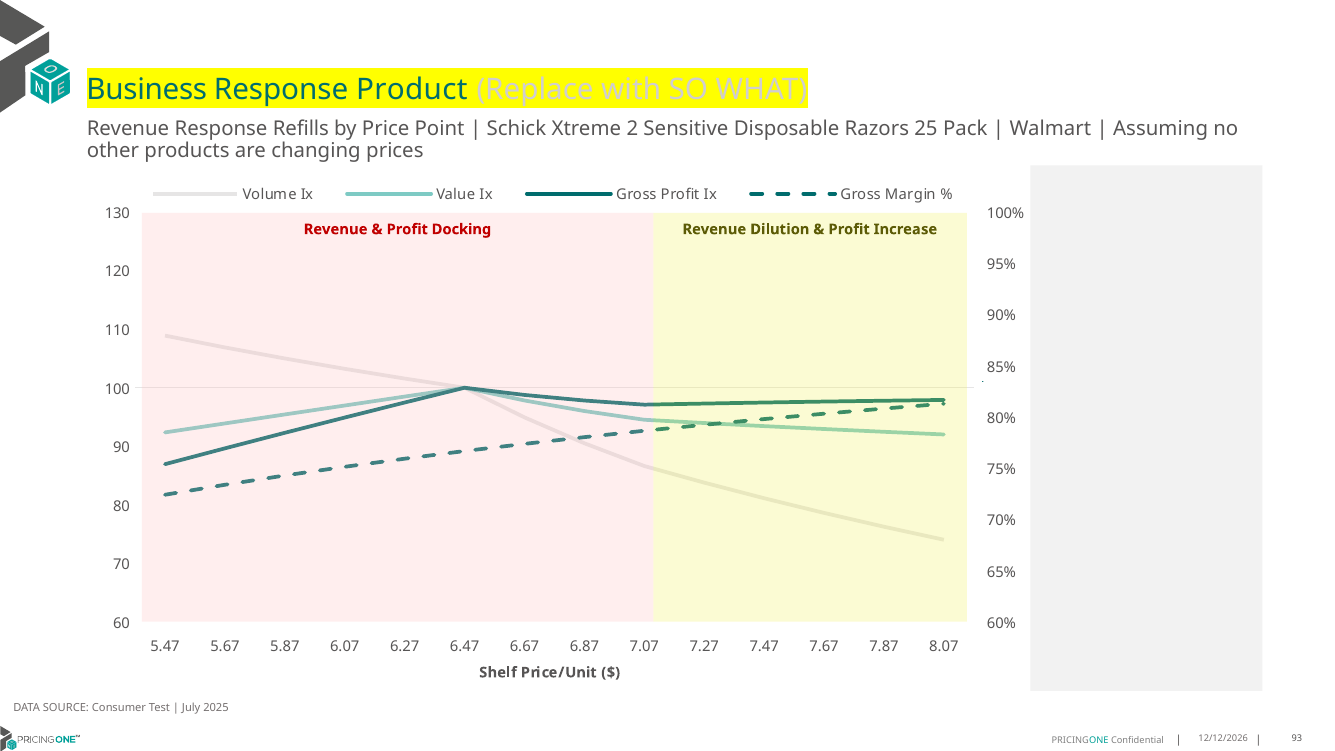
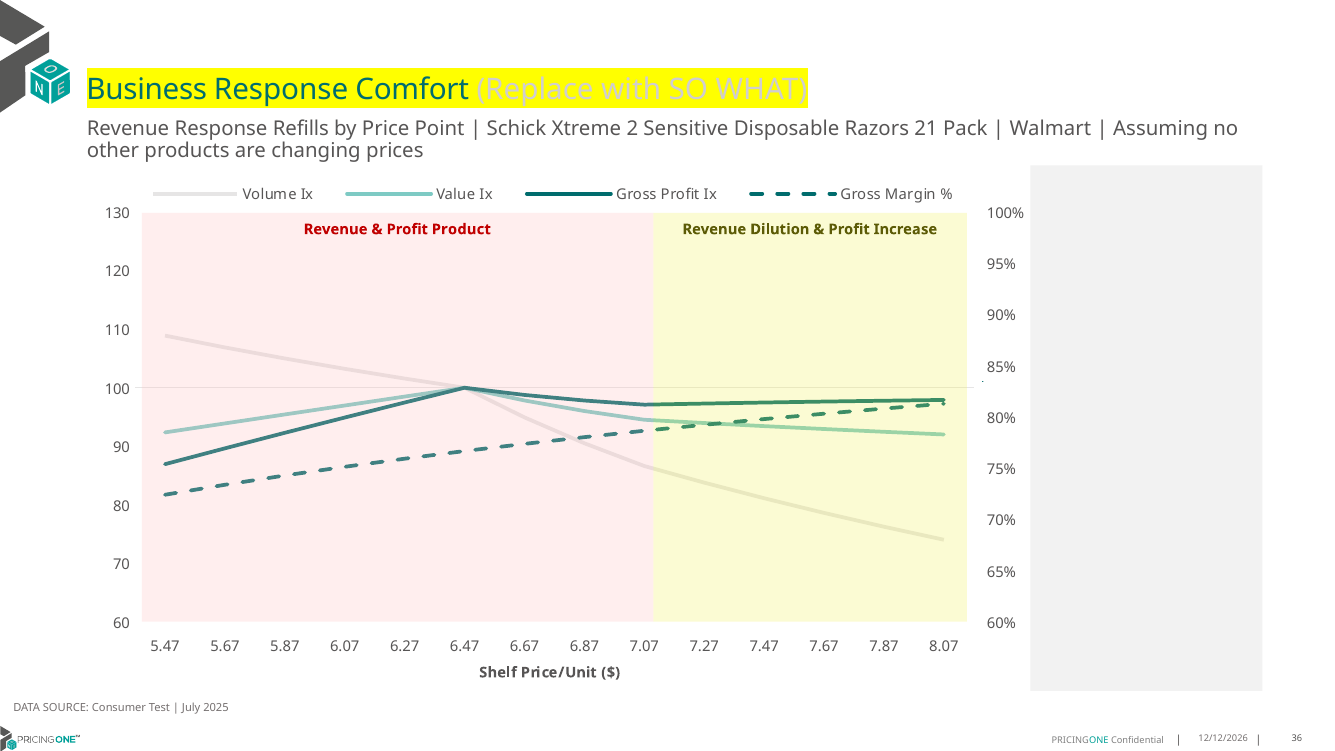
Product: Product -> Comfort
25: 25 -> 21
Docking: Docking -> Product
93: 93 -> 36
